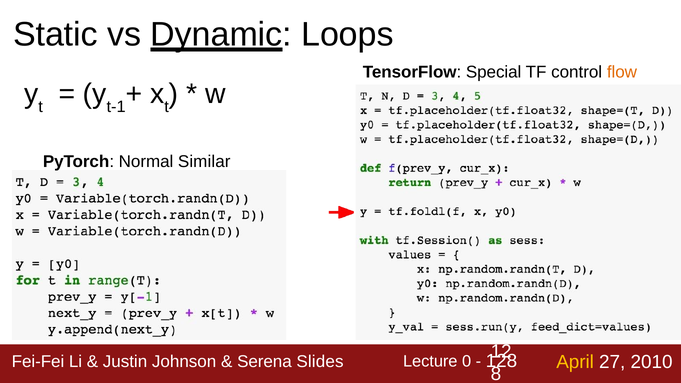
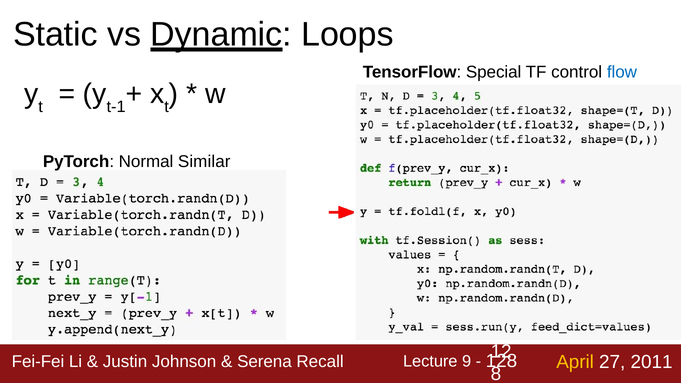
flow colour: orange -> blue
Slides: Slides -> Recall
0: 0 -> 9
2010: 2010 -> 2011
